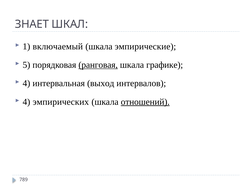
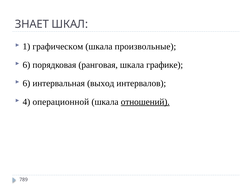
включаемый: включаемый -> графическом
эмпирические: эмпирические -> произвольные
5 at (26, 65): 5 -> 6
ранговая underline: present -> none
4 at (26, 83): 4 -> 6
эмпирических: эмпирических -> операционной
